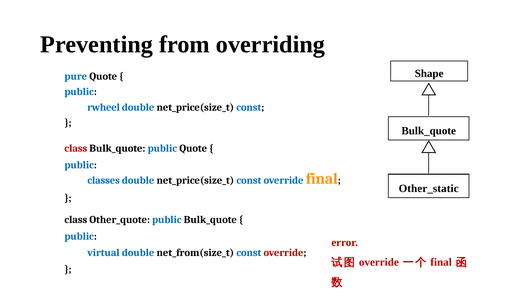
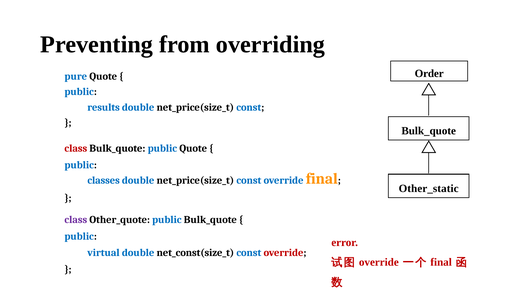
Shape: Shape -> Order
rwheel: rwheel -> results
class at (76, 219) colour: black -> purple
net_from(size_t: net_from(size_t -> net_const(size_t
